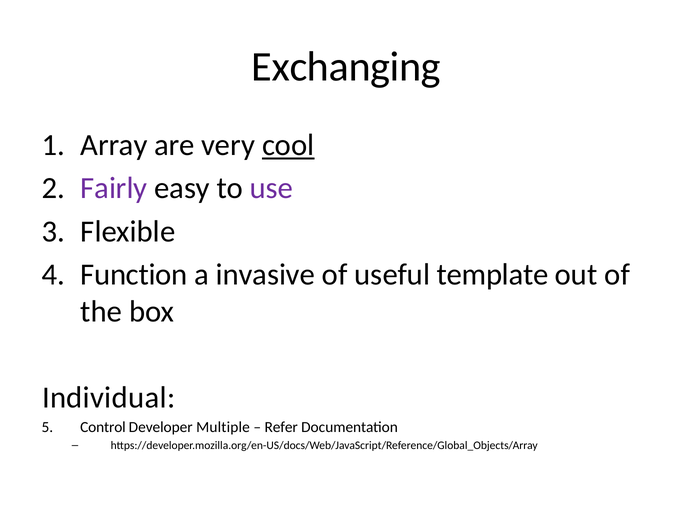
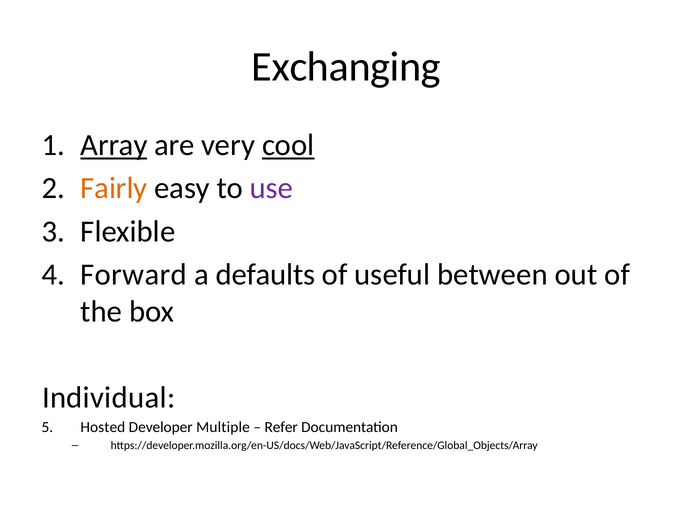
Array underline: none -> present
Fairly colour: purple -> orange
Function: Function -> Forward
invasive: invasive -> defaults
template: template -> between
Control: Control -> Hosted
